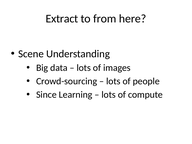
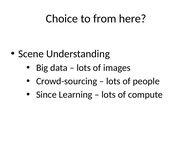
Extract: Extract -> Choice
